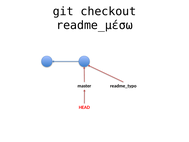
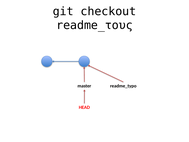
readme_μέσω: readme_μέσω -> readme_τους
